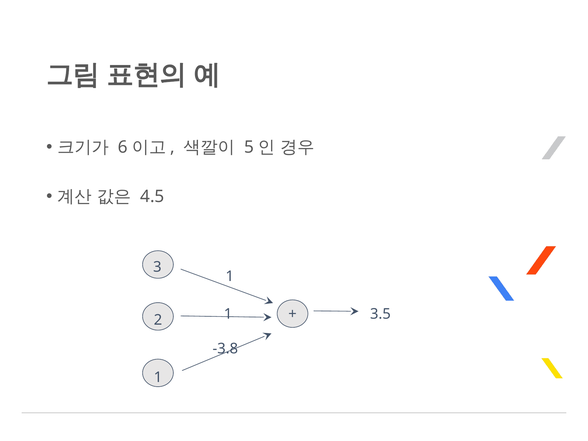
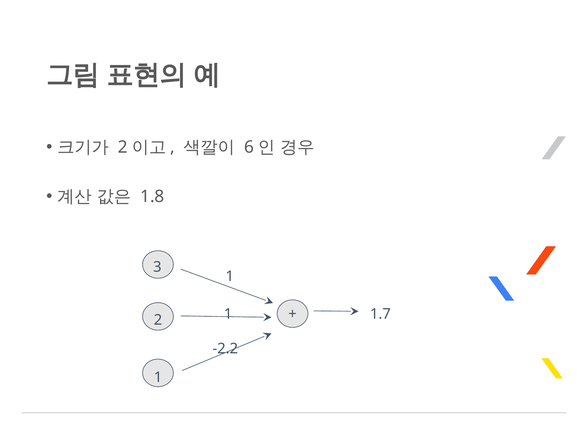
6 at (123, 147): 6 -> 2
5: 5 -> 6
4.5: 4.5 -> 1.8
3.5: 3.5 -> 1.7
-3.8: -3.8 -> -2.2
